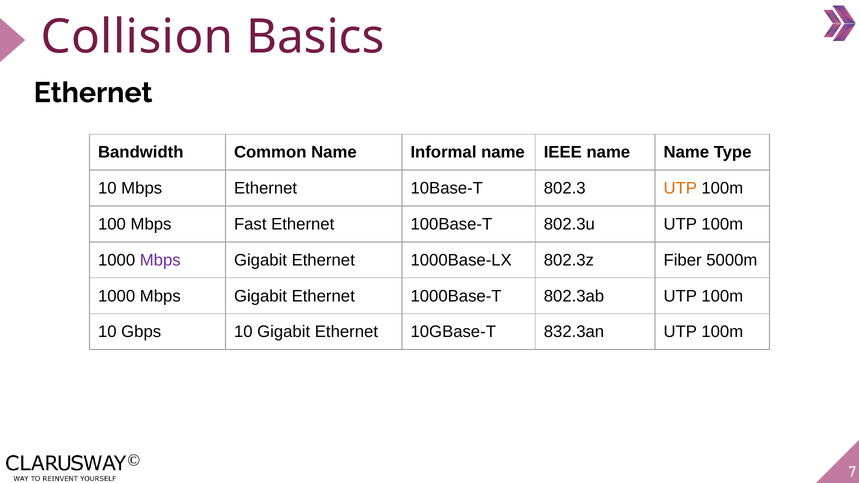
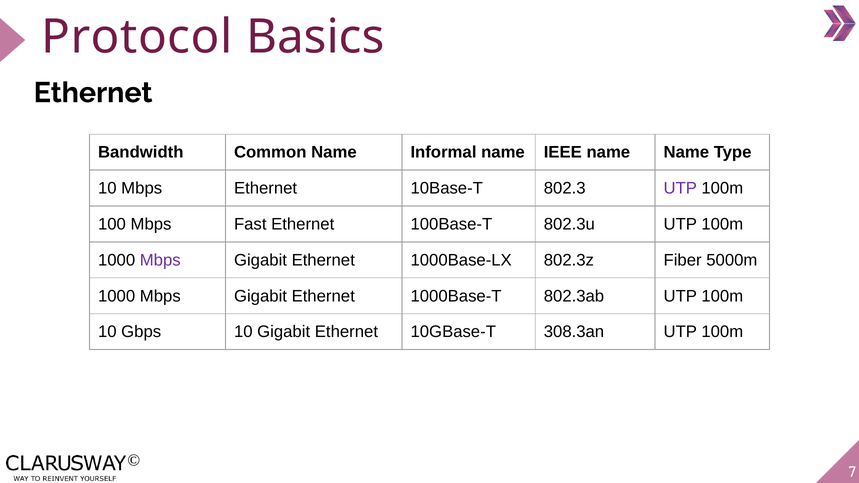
Collision: Collision -> Protocol
UTP at (680, 188) colour: orange -> purple
832.3an: 832.3an -> 308.3an
